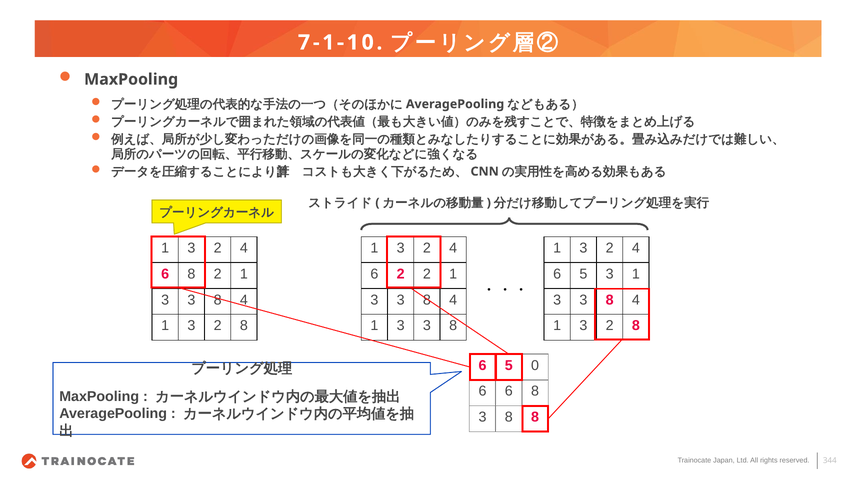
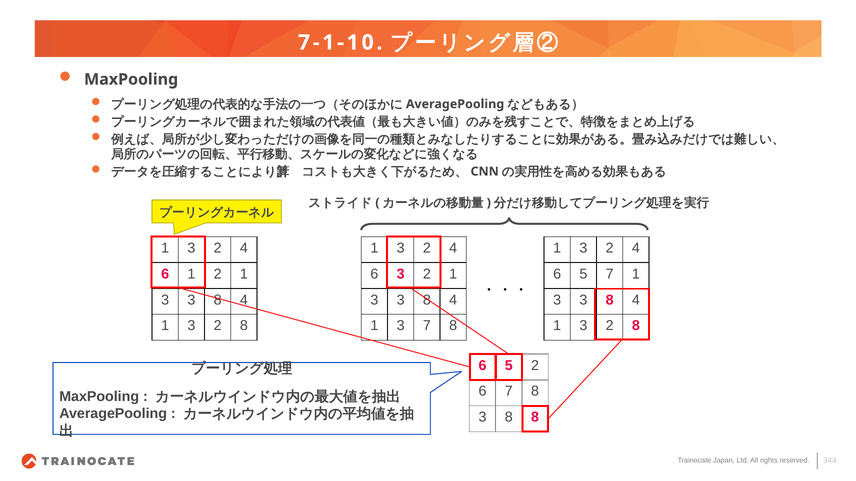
8 at (191, 274): 8 -> 1
6 2: 2 -> 3
5 3: 3 -> 7
3 at (427, 326): 3 -> 7
5 0: 0 -> 2
6 6: 6 -> 7
